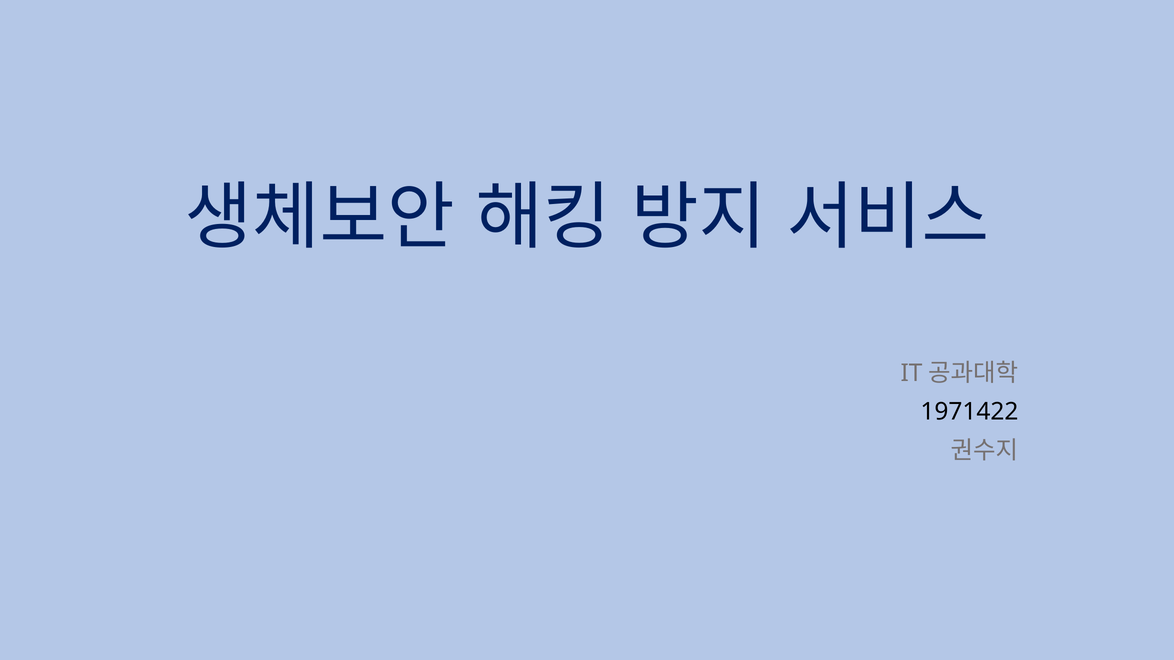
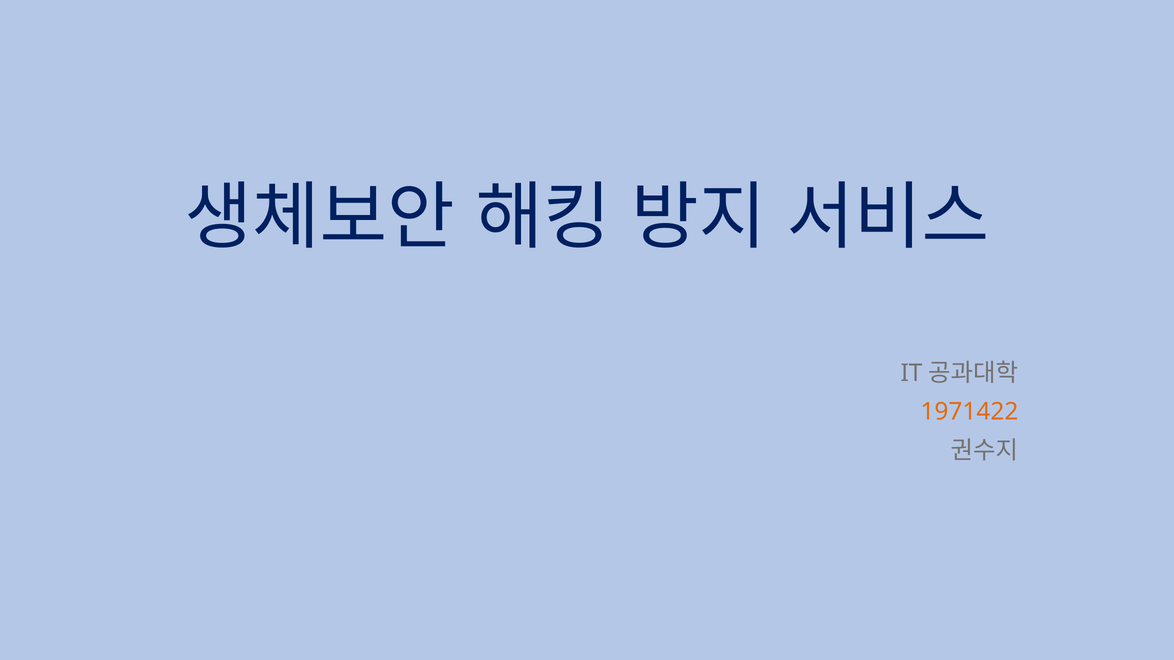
1971422 colour: black -> orange
